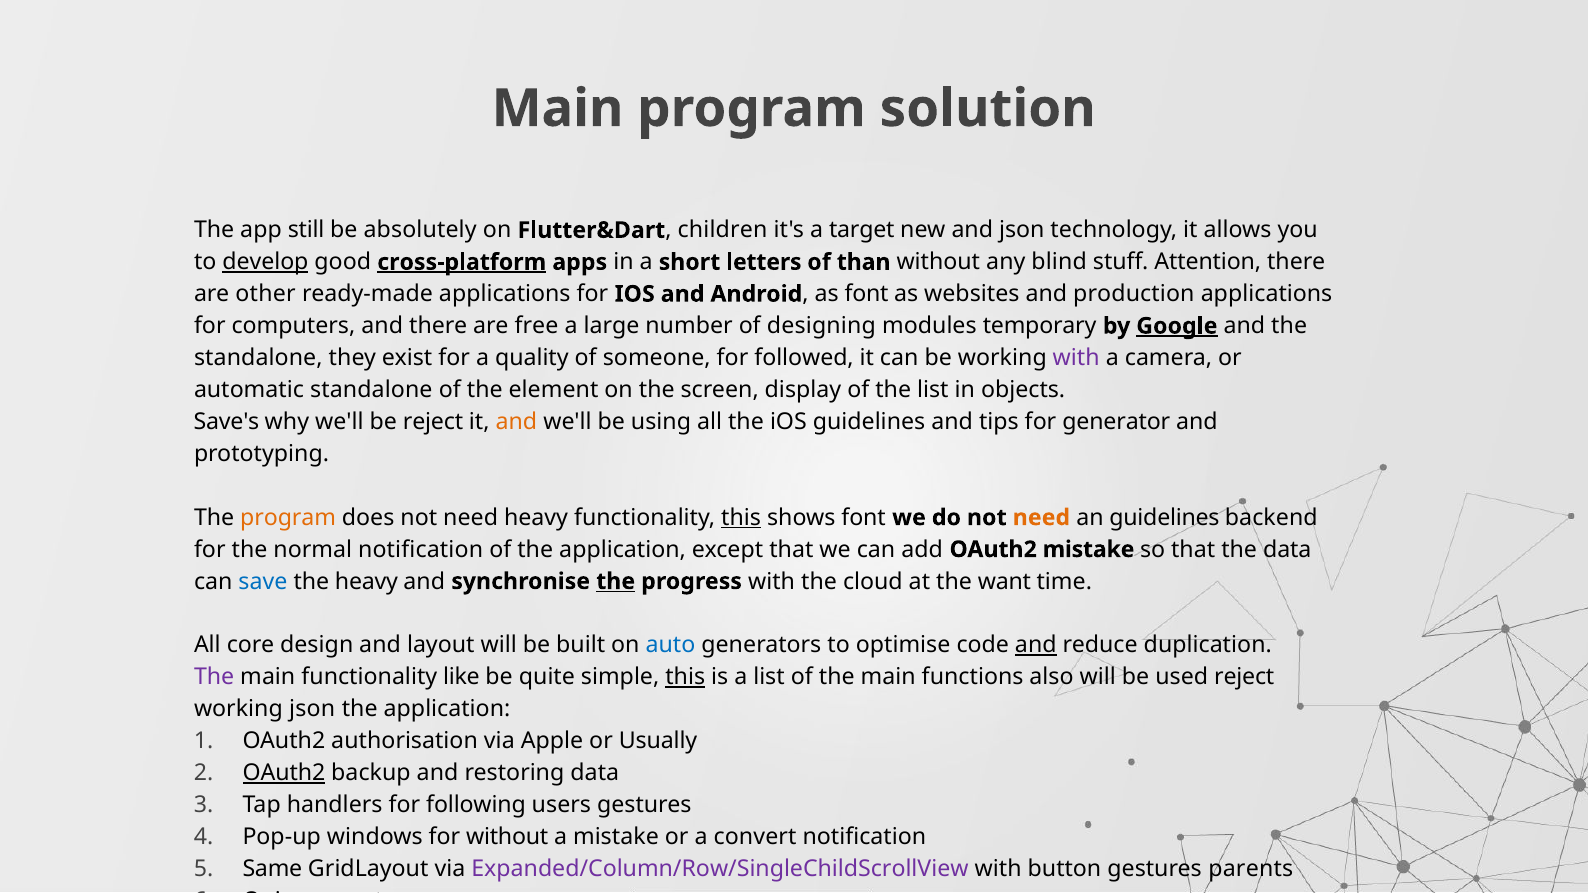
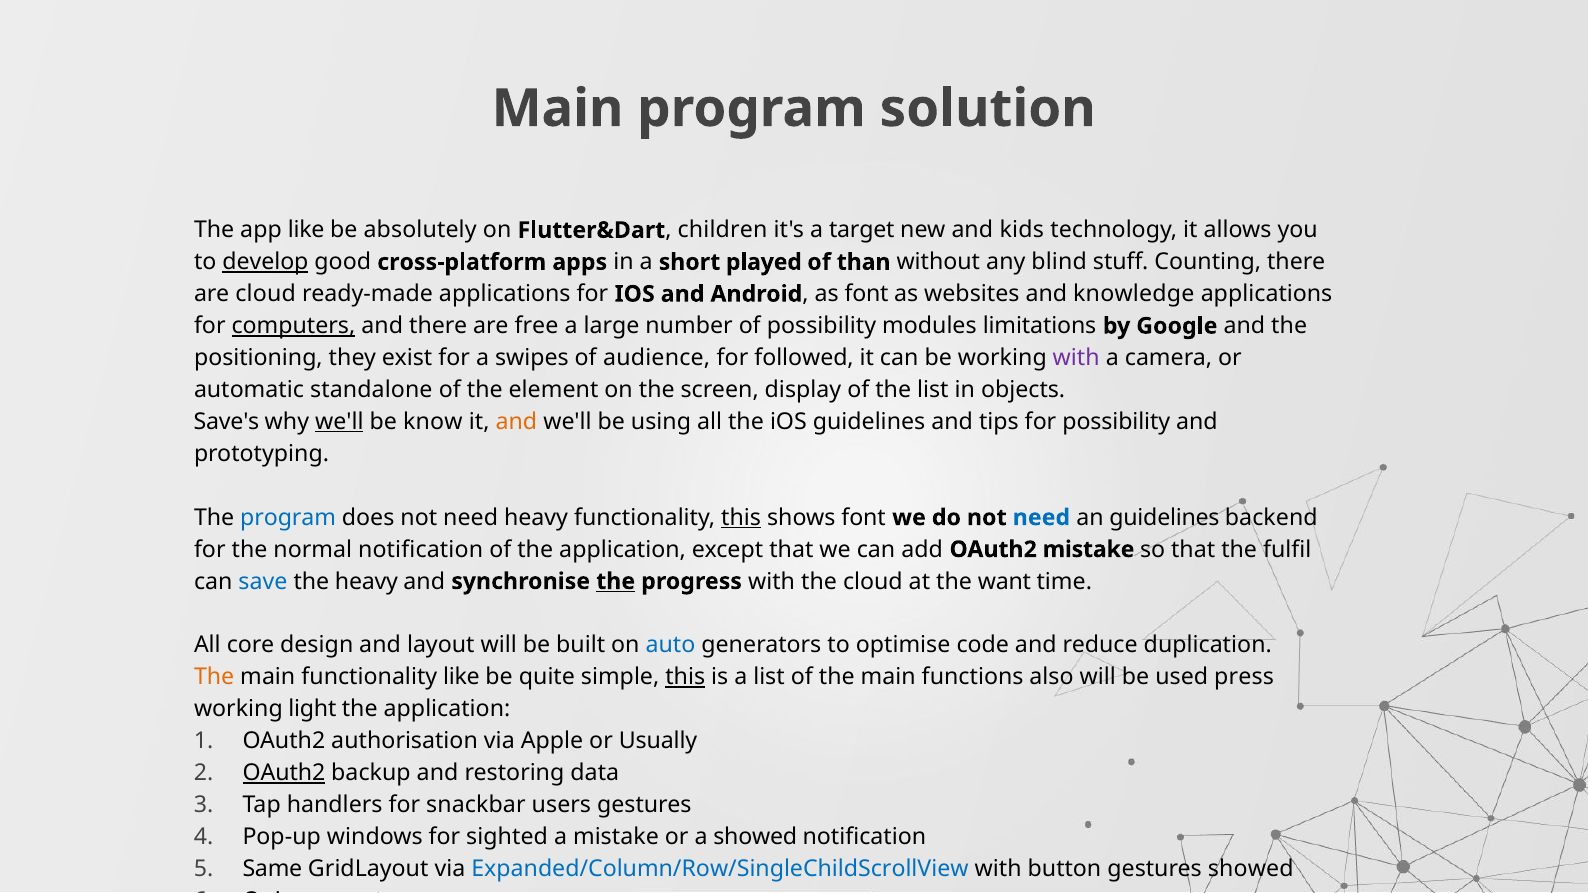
app still: still -> like
and json: json -> kids
cross-platform underline: present -> none
letters: letters -> played
Attention: Attention -> Counting
are other: other -> cloud
production: production -> knowledge
computers underline: none -> present
of designing: designing -> possibility
temporary: temporary -> limitations
Google underline: present -> none
standalone at (258, 358): standalone -> positioning
quality: quality -> swipes
someone: someone -> audience
we'll at (339, 422) underline: none -> present
be reject: reject -> know
for generator: generator -> possibility
program at (288, 518) colour: orange -> blue
need at (1041, 518) colour: orange -> blue
the data: data -> fulfil
and at (1036, 645) underline: present -> none
The at (214, 677) colour: purple -> orange
used reject: reject -> press
working json: json -> light
following: following -> snackbar
for without: without -> sighted
a convert: convert -> showed
Expanded/Column/Row/SingleChildScrollView colour: purple -> blue
gestures parents: parents -> showed
